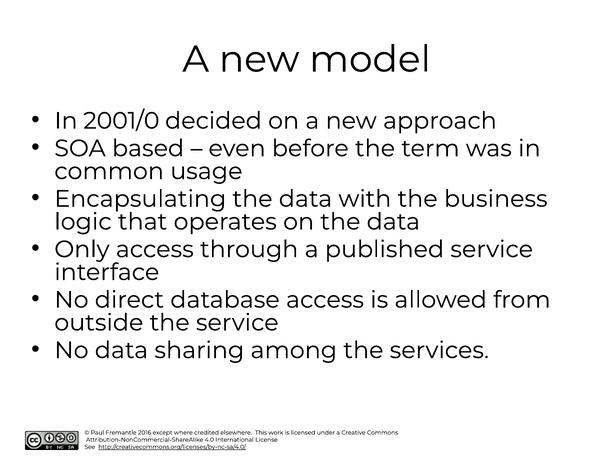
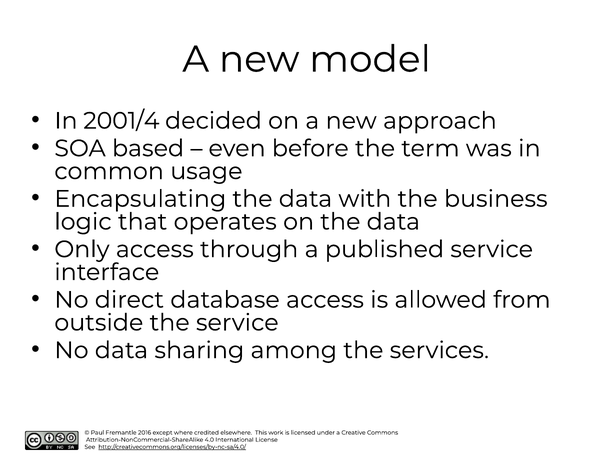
2001/0: 2001/0 -> 2001/4
